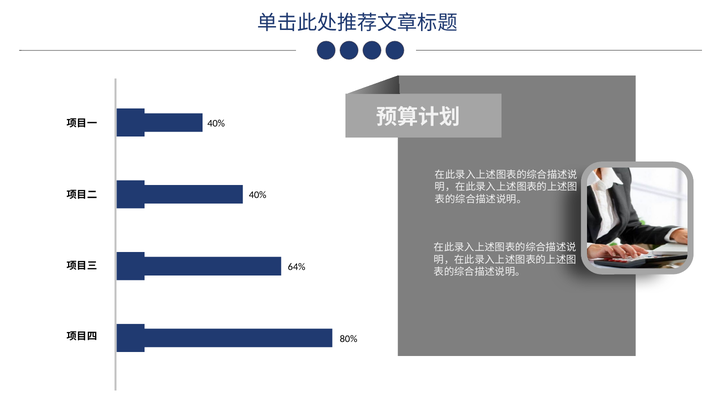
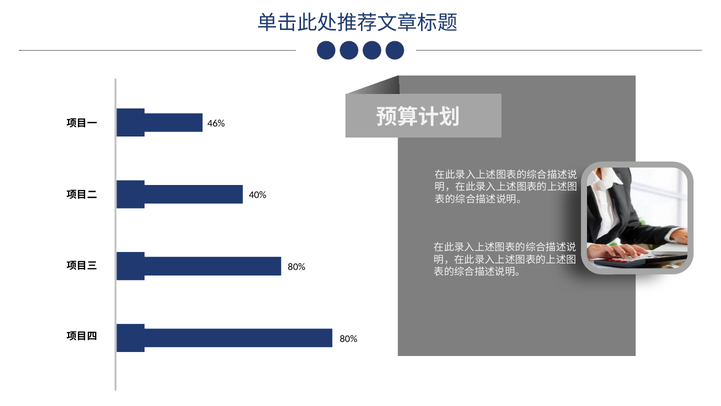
40% at (216, 123): 40% -> 46%
64% at (297, 267): 64% -> 80%
